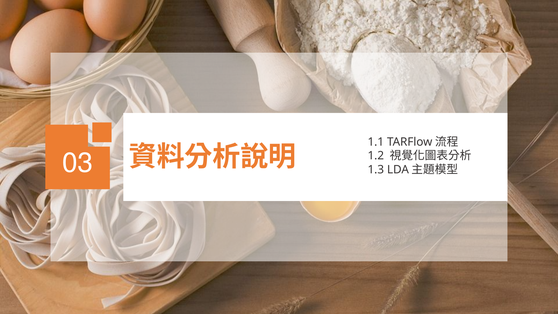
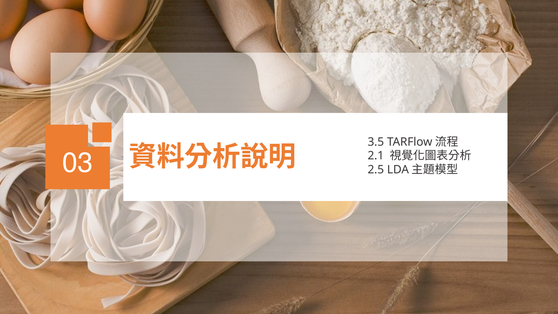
1.1: 1.1 -> 3.5
1.2: 1.2 -> 2.1
1.3: 1.3 -> 2.5
